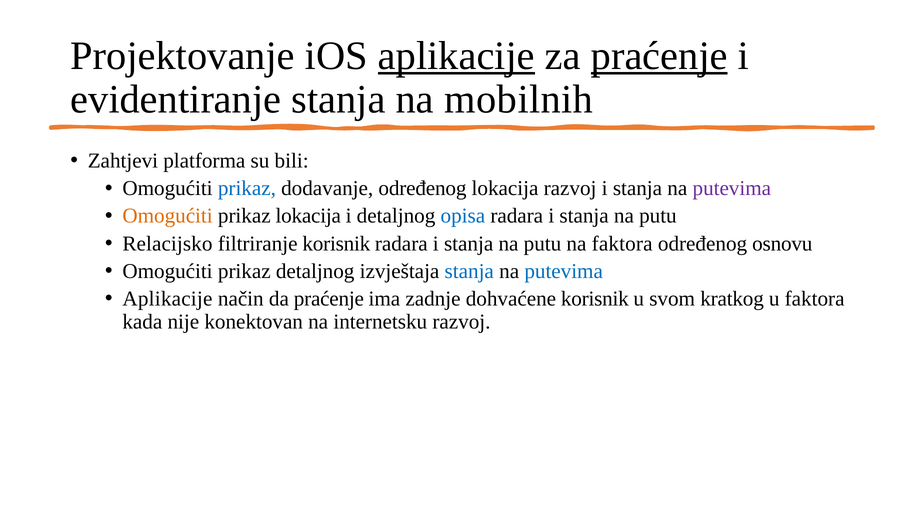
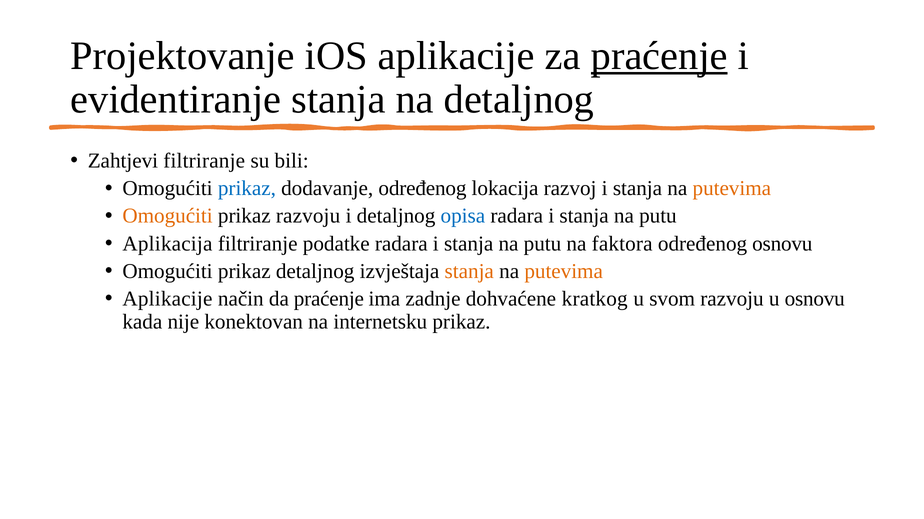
aplikacije at (456, 56) underline: present -> none
na mobilnih: mobilnih -> detaljnog
Zahtjevi platforma: platforma -> filtriranje
putevima at (732, 189) colour: purple -> orange
prikaz lokacija: lokacija -> razvoju
Relacijsko: Relacijsko -> Aplikacija
filtriranje korisnik: korisnik -> podatke
stanja at (469, 272) colour: blue -> orange
putevima at (564, 272) colour: blue -> orange
dohvaćene korisnik: korisnik -> kratkog
svom kratkog: kratkog -> razvoju
u faktora: faktora -> osnovu
internetsku razvoj: razvoj -> prikaz
